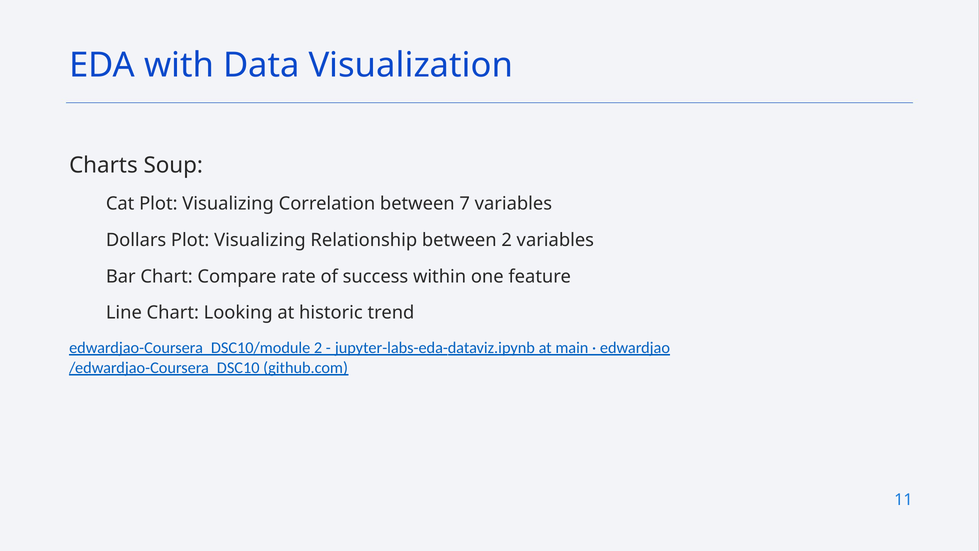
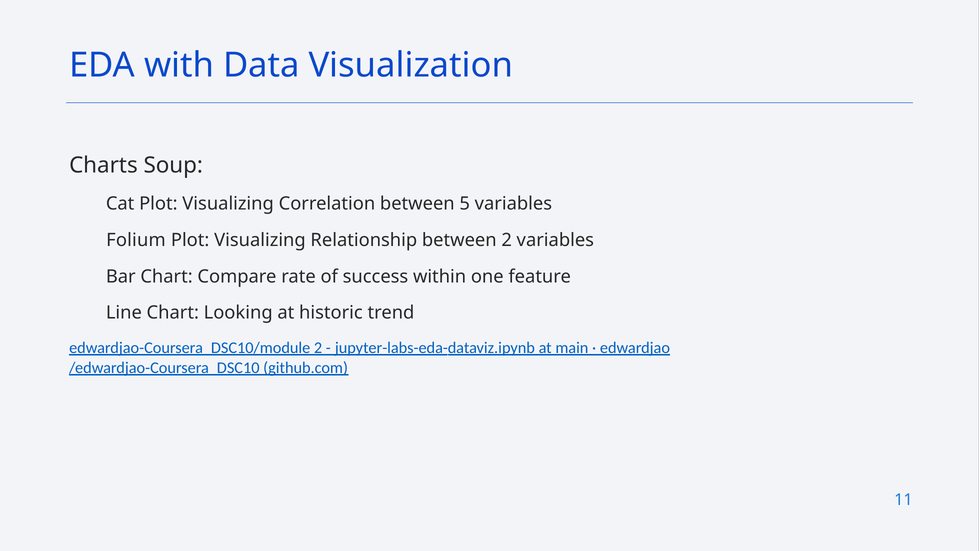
7: 7 -> 5
Dollars: Dollars -> Folium
